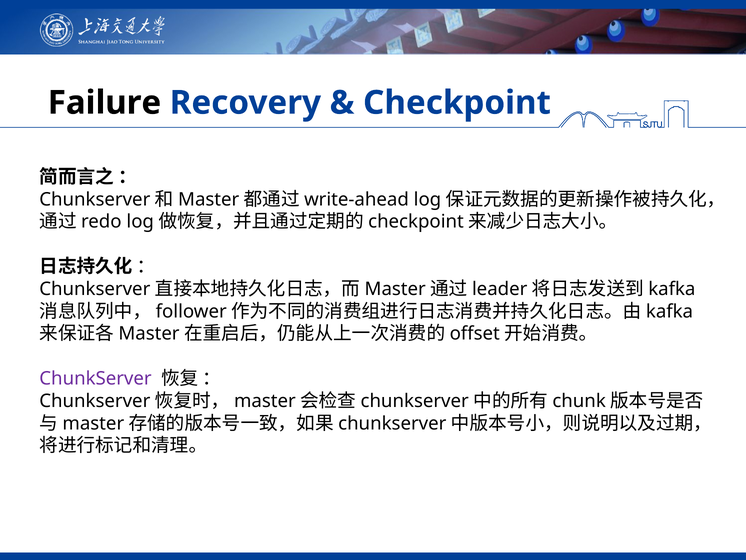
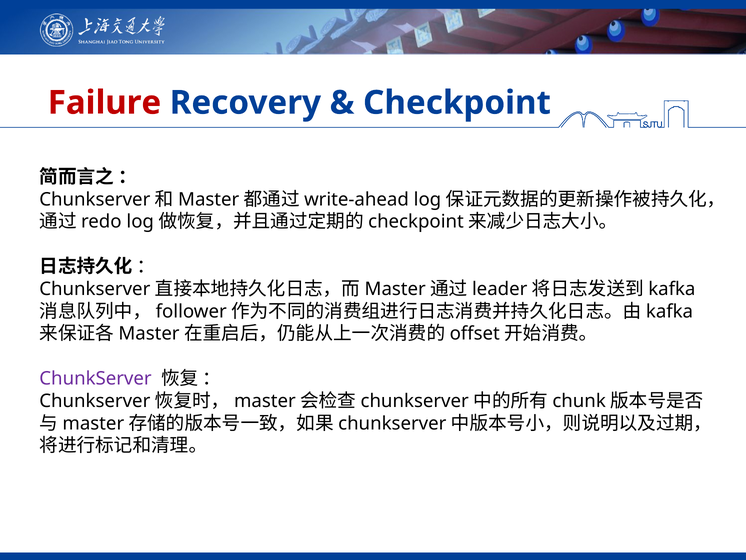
Failure colour: black -> red
